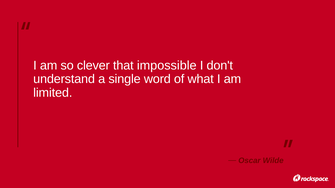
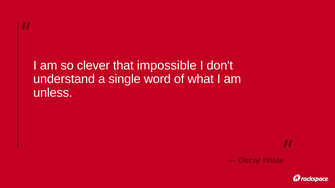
limited: limited -> unless
